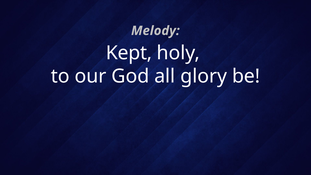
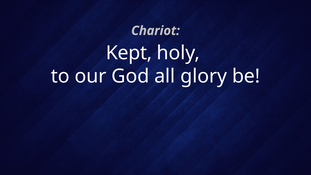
Melody: Melody -> Chariot
